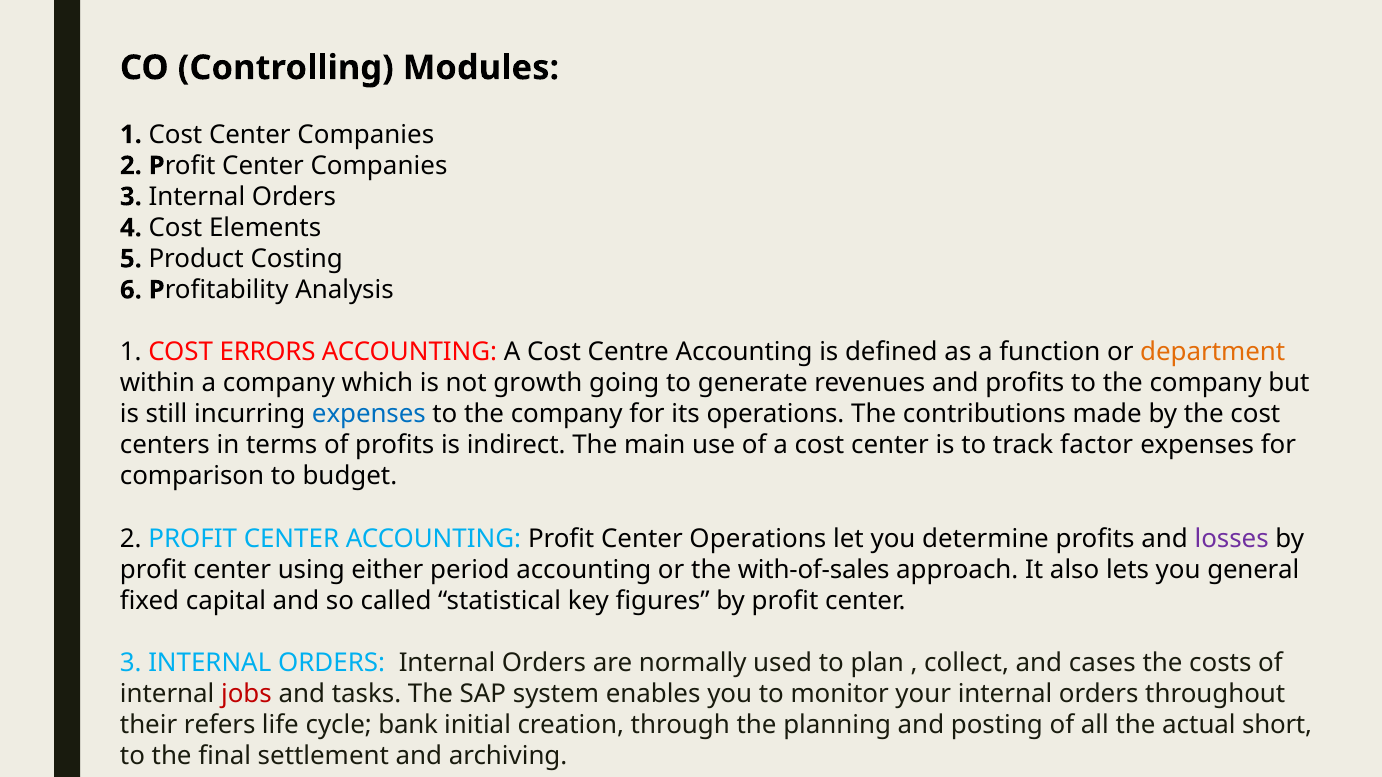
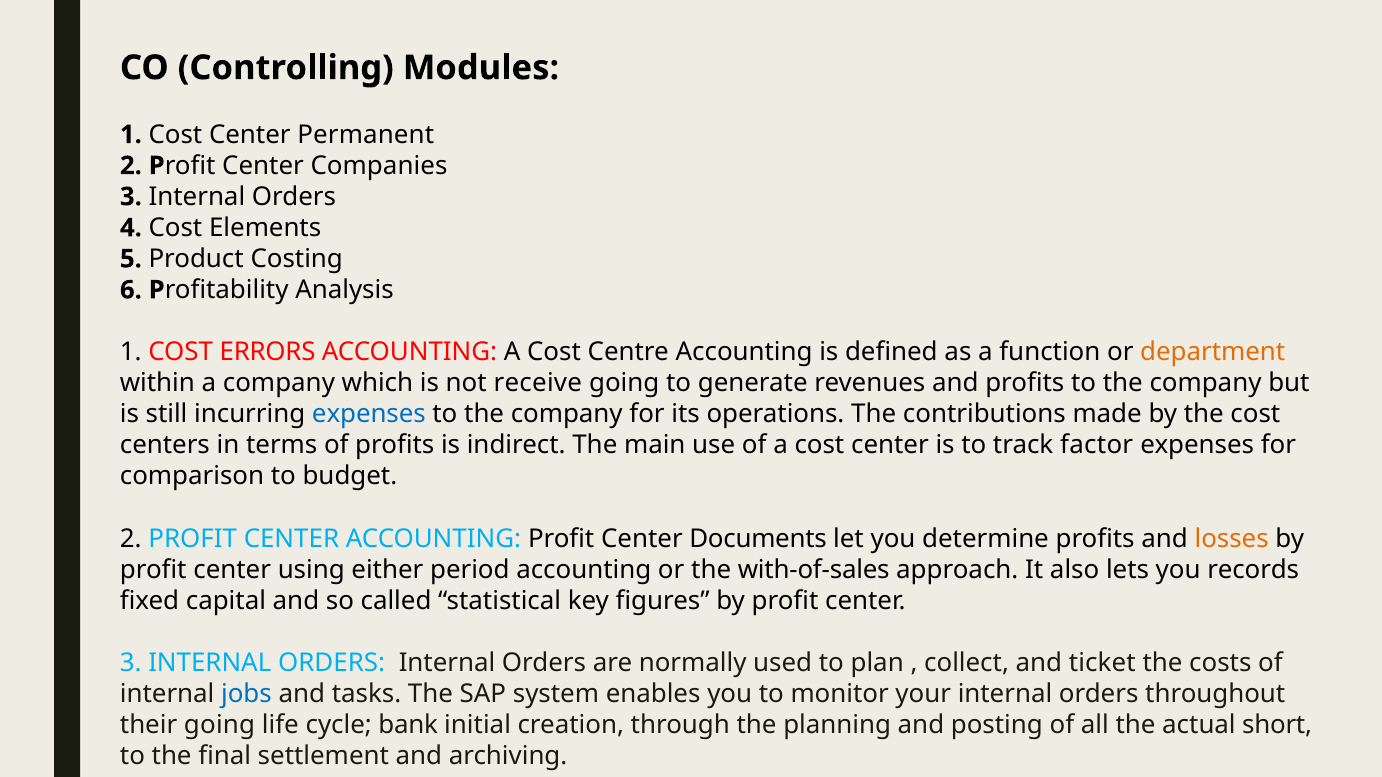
Cost Center Companies: Companies -> Permanent
growth: growth -> receive
Center Operations: Operations -> Documents
losses colour: purple -> orange
general: general -> records
cases: cases -> ticket
jobs colour: red -> blue
their refers: refers -> going
